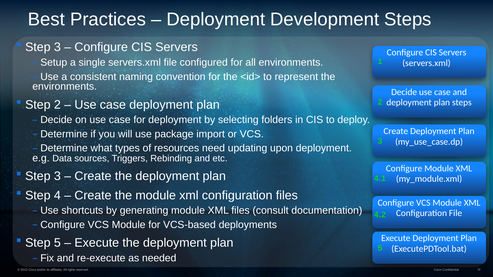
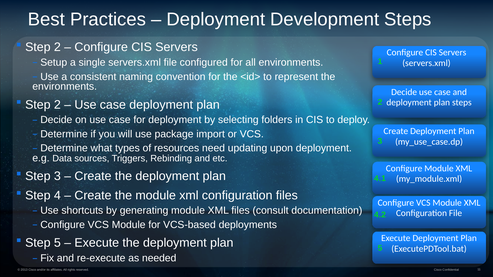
3 at (57, 47): 3 -> 2
